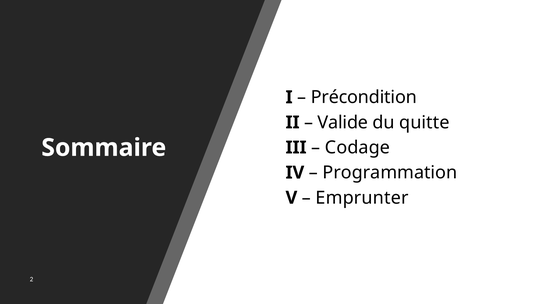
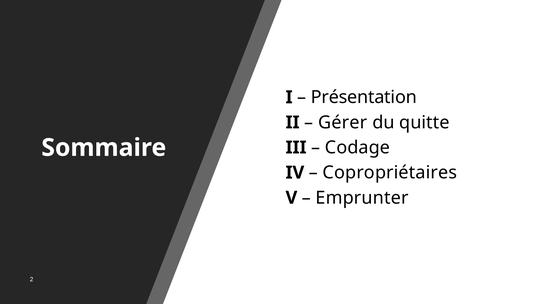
Précondition: Précondition -> Présentation
Valide: Valide -> Gérer
Programmation: Programmation -> Copropriétaires
